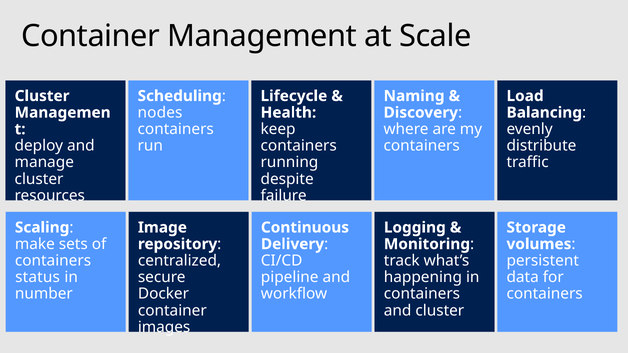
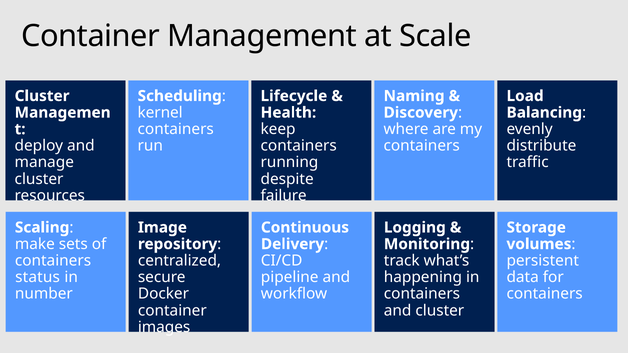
nodes: nodes -> kernel
